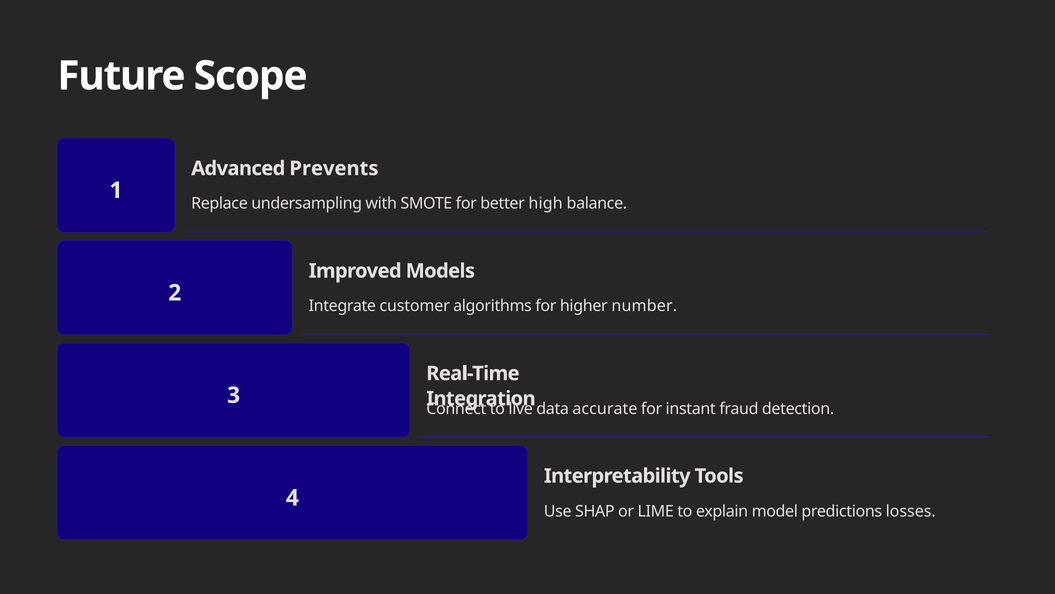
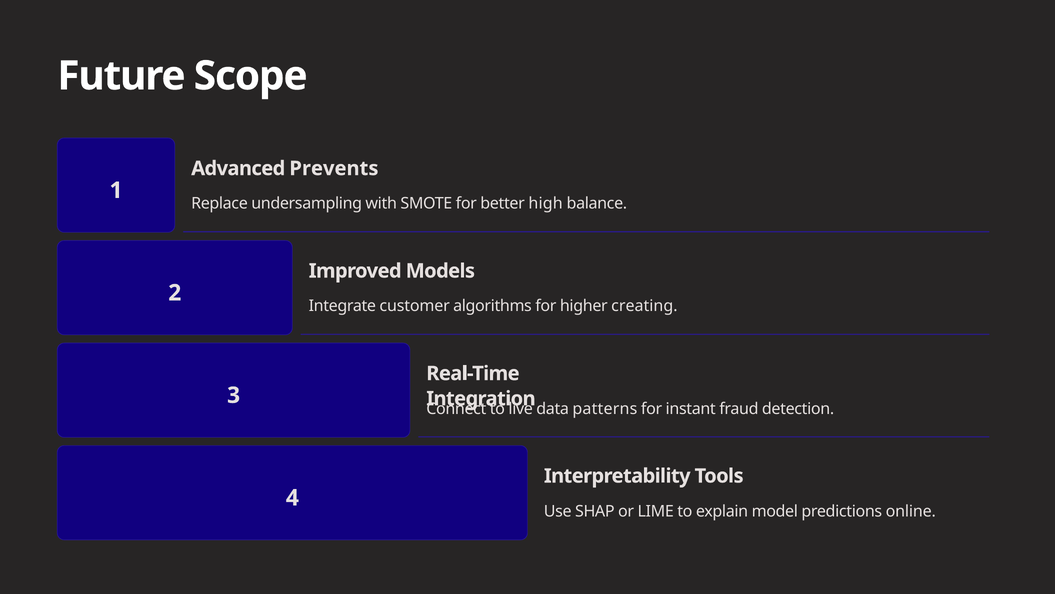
number: number -> creating
accurate: accurate -> patterns
losses: losses -> online
